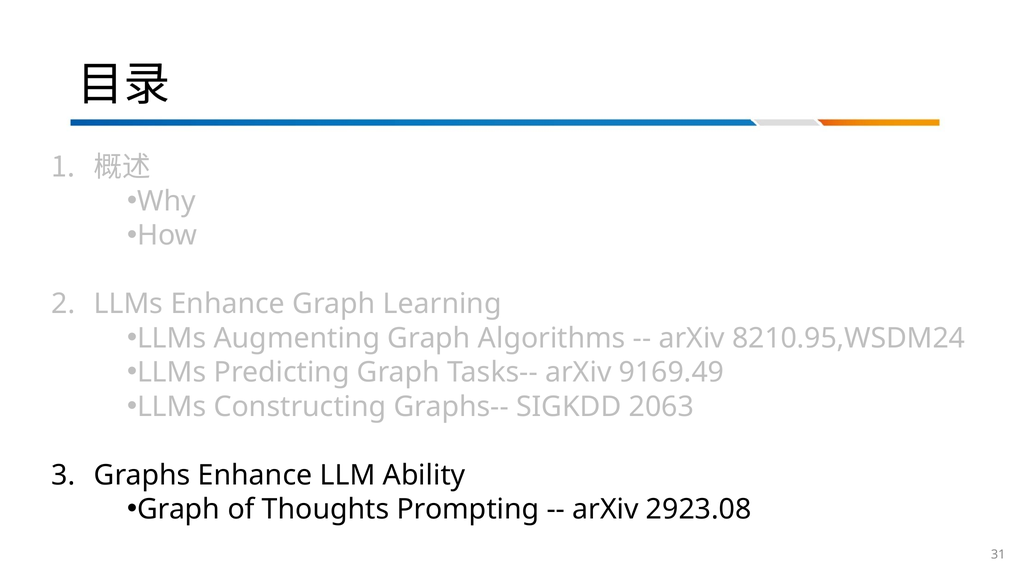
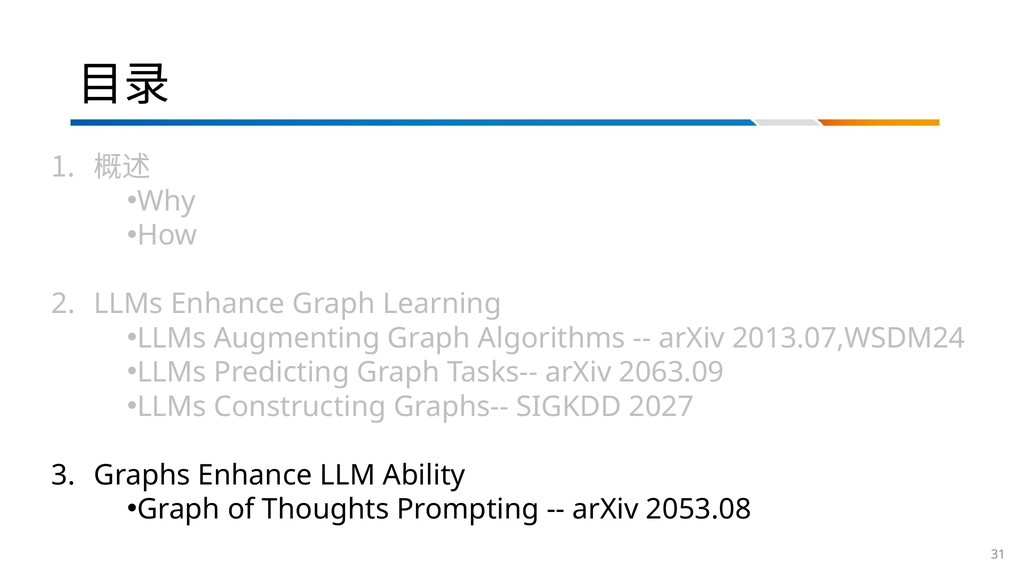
8210.95,WSDM24: 8210.95,WSDM24 -> 2013.07,WSDM24
9169.49: 9169.49 -> 2063.09
2063: 2063 -> 2027
2923.08: 2923.08 -> 2053.08
